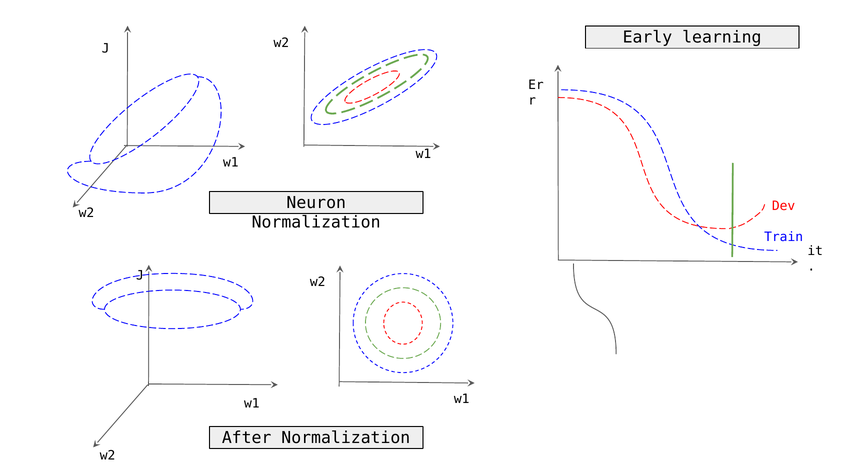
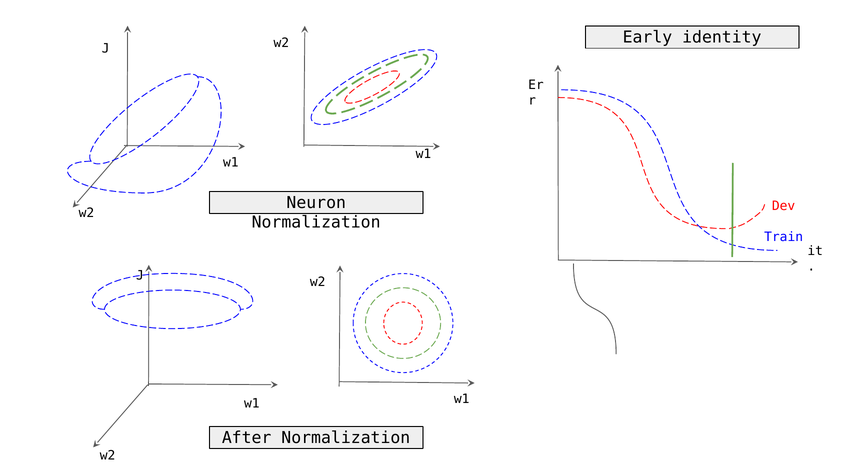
learning: learning -> identity
